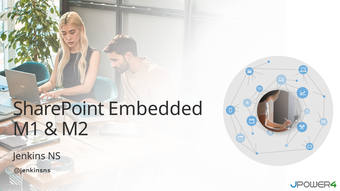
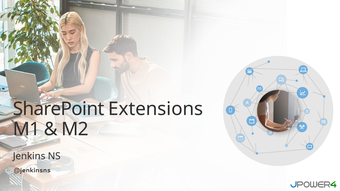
Embedded: Embedded -> Extensions
